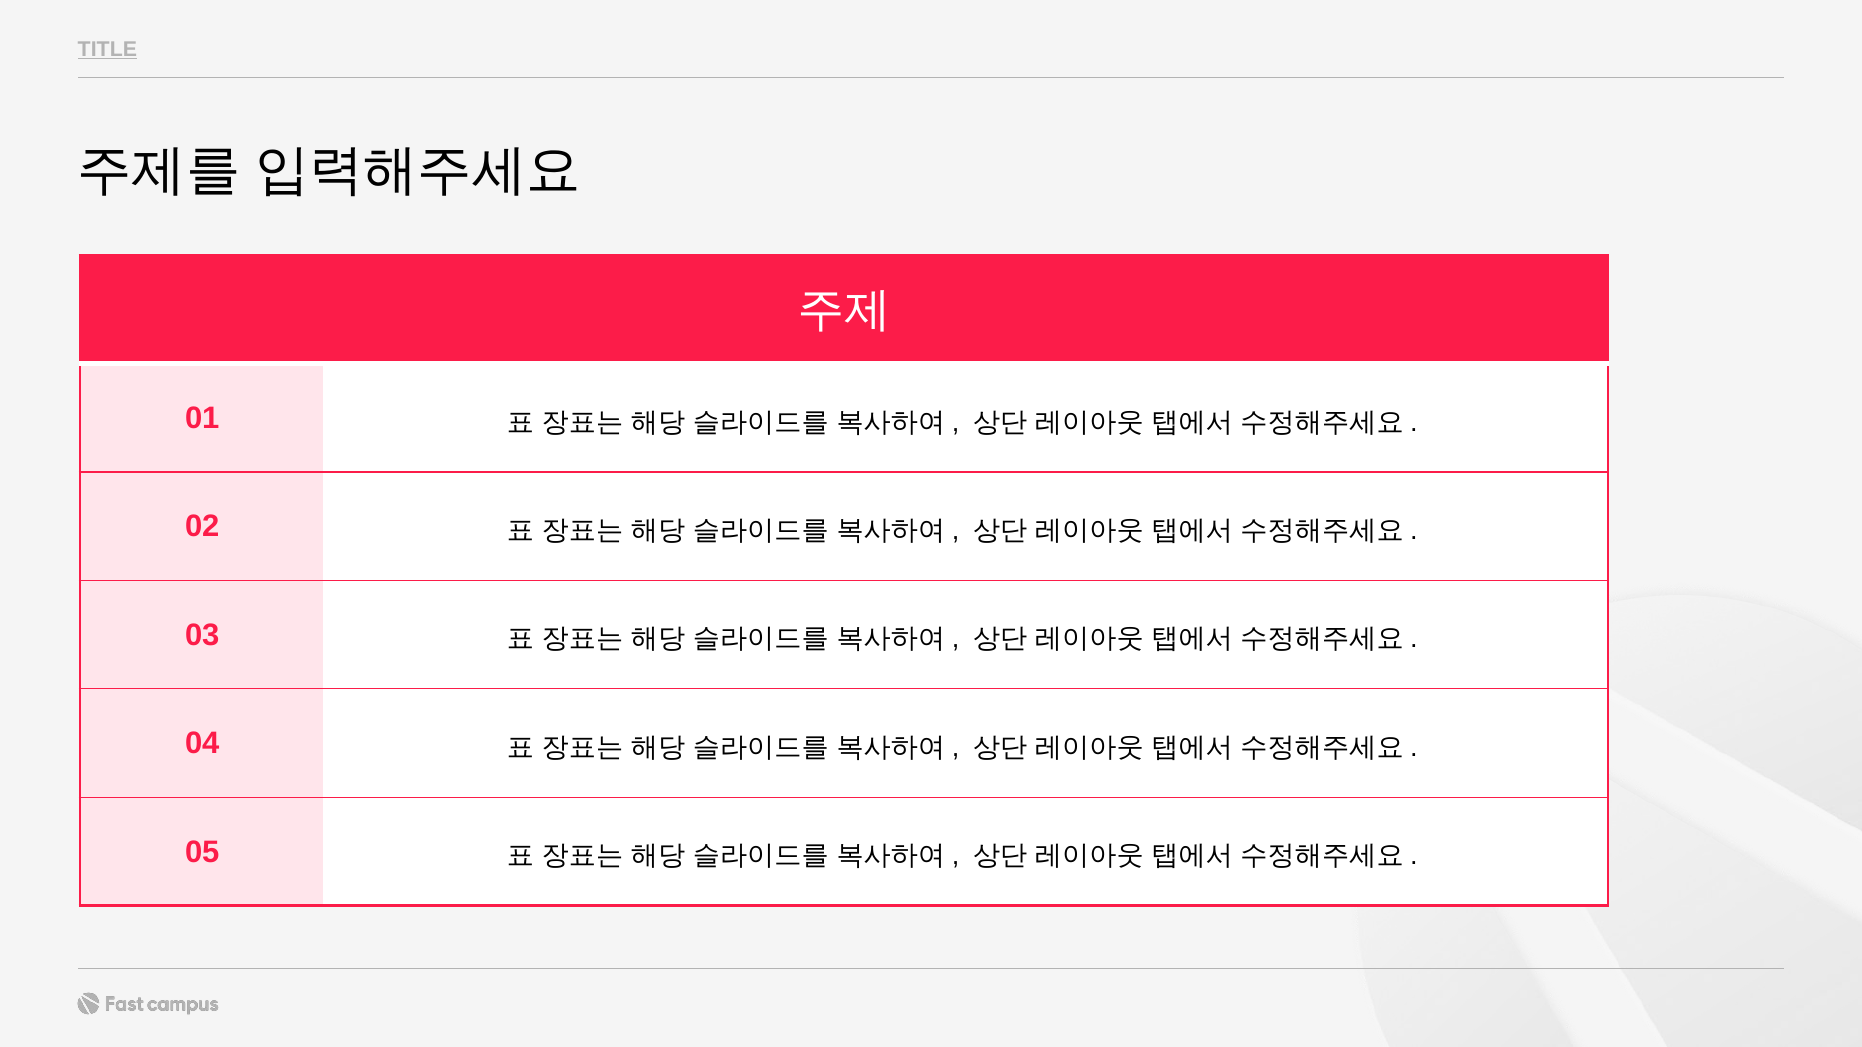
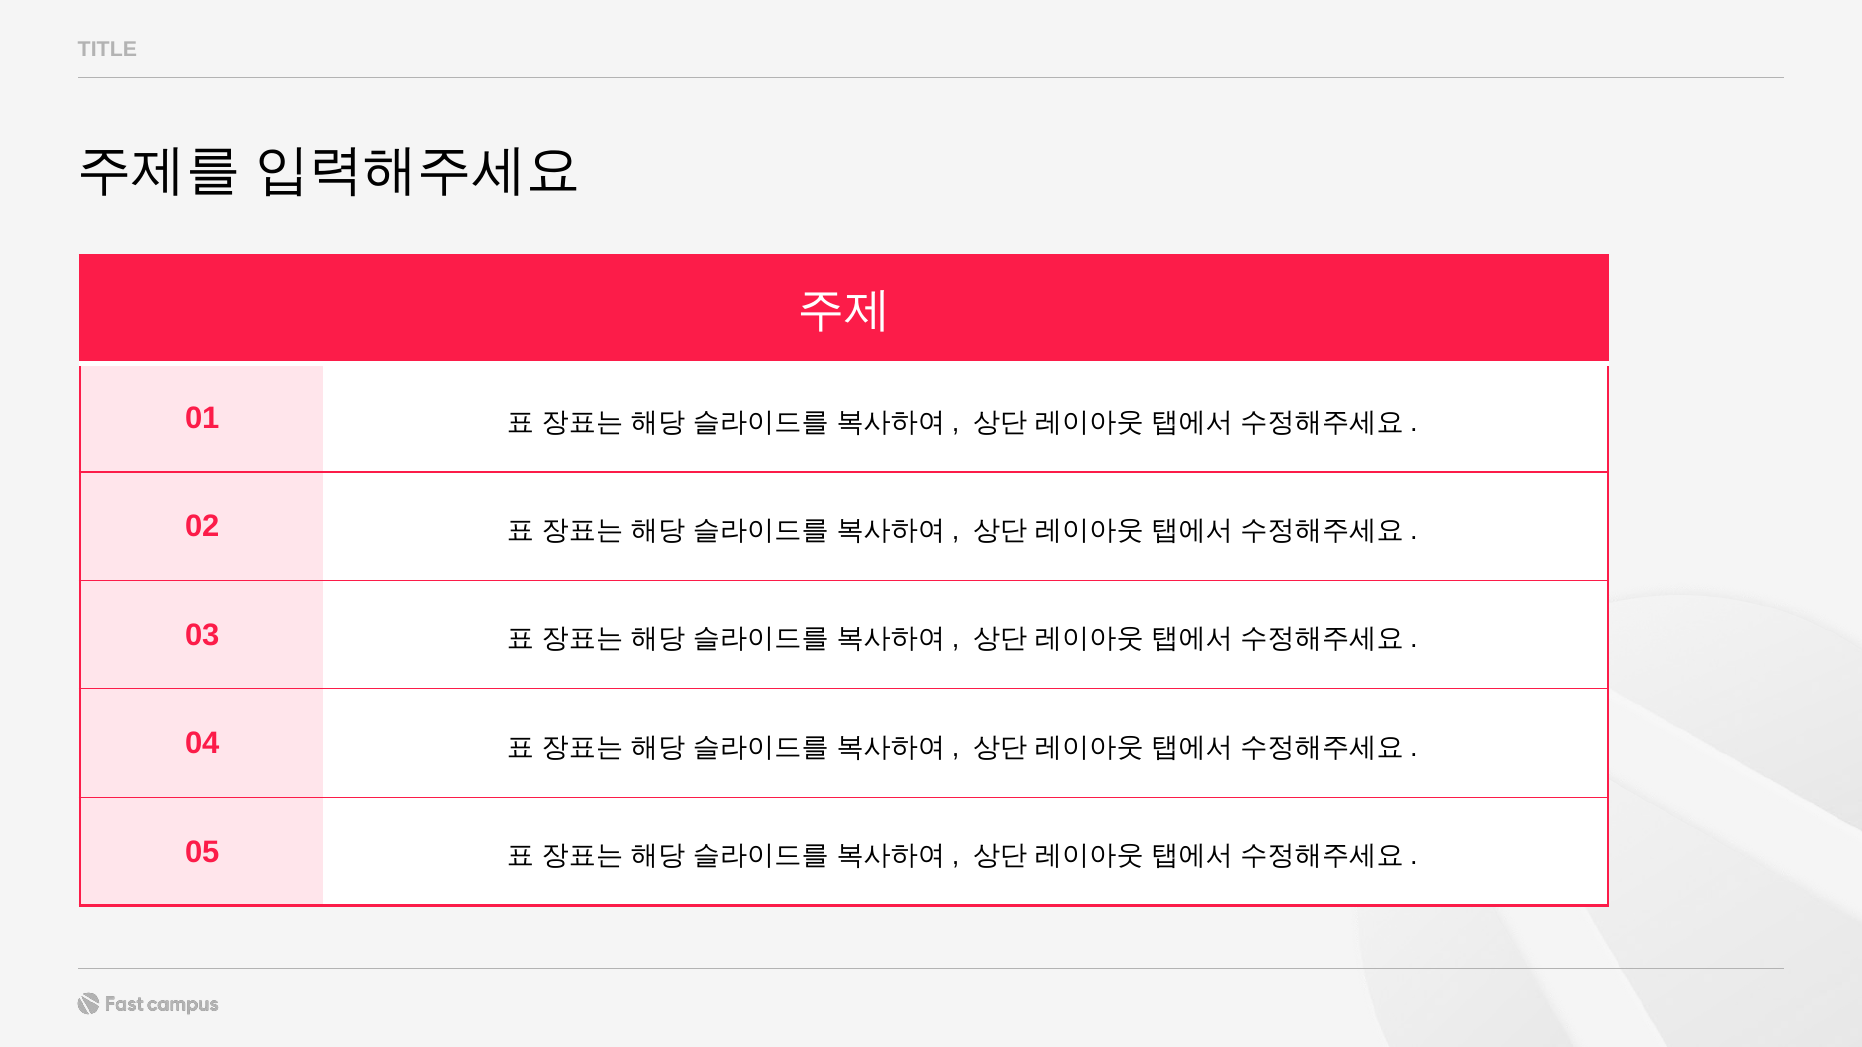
TITLE underline: present -> none
